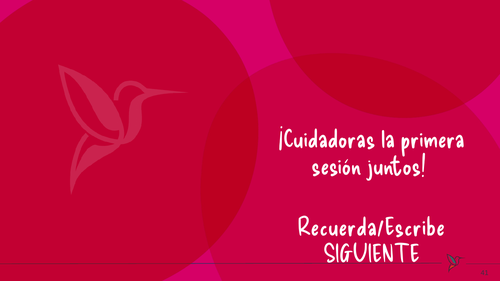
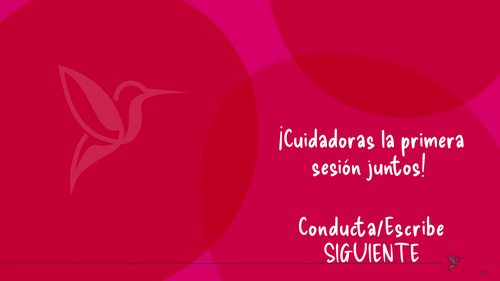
Recuerda/Escribe: Recuerda/Escribe -> Conducta/Escribe
